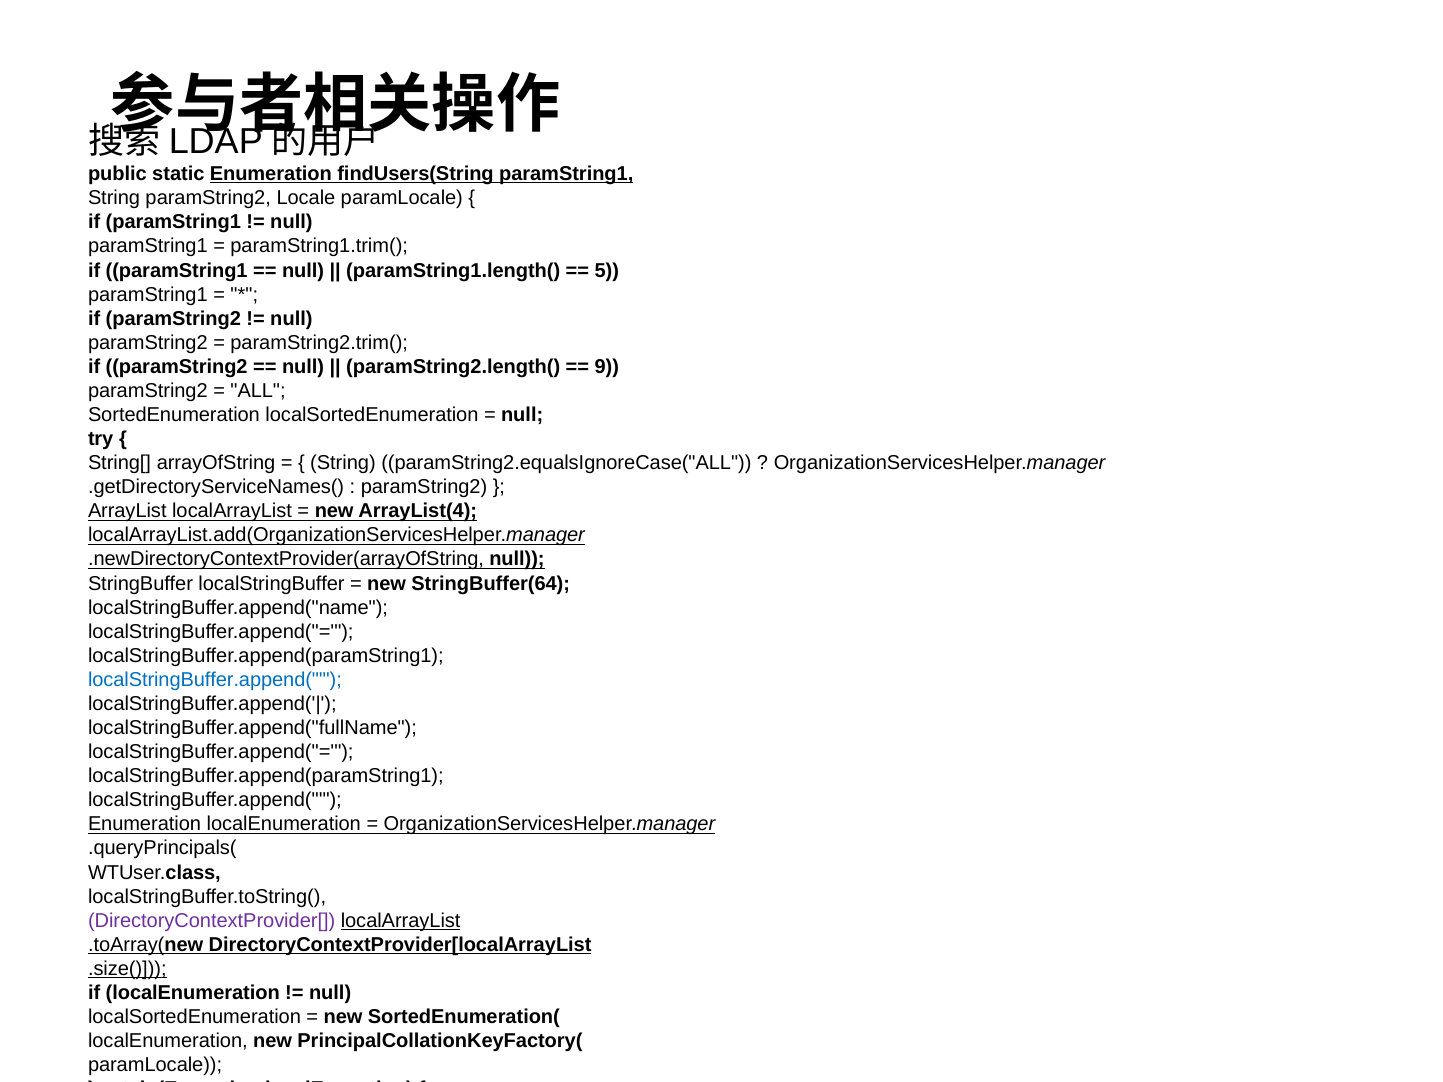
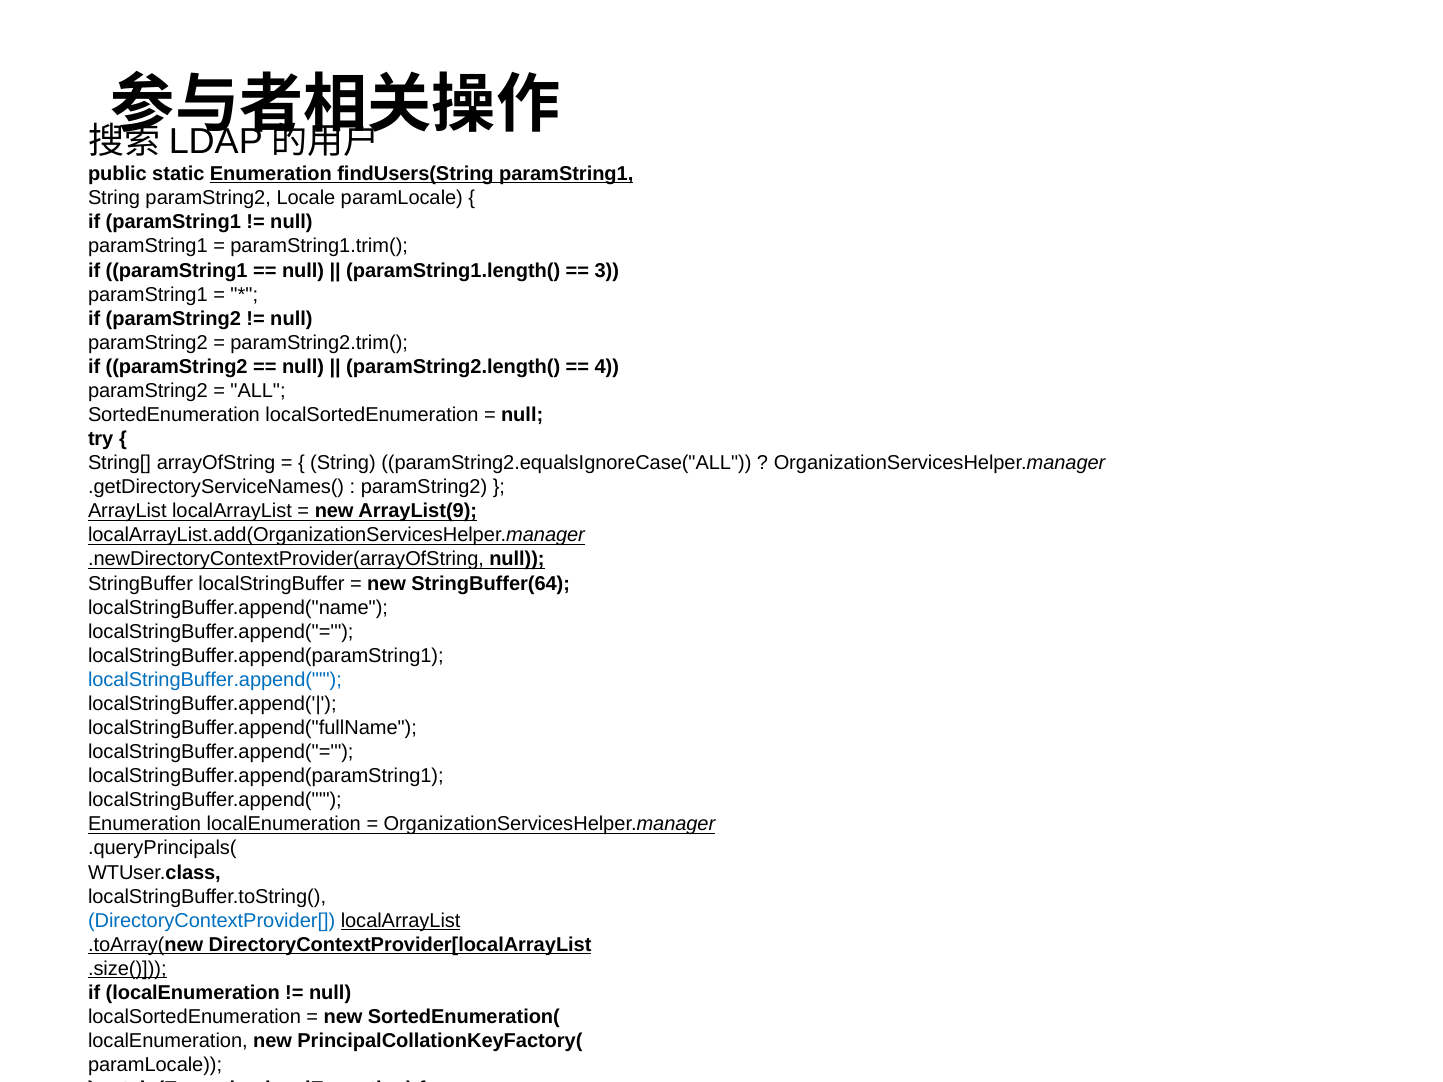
5: 5 -> 3
9: 9 -> 4
ArrayList(4: ArrayList(4 -> ArrayList(9
DirectoryContextProvider[ colour: purple -> blue
